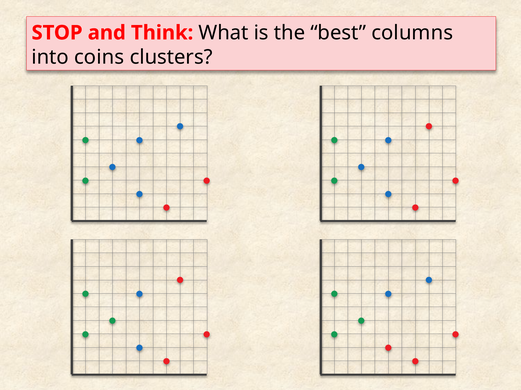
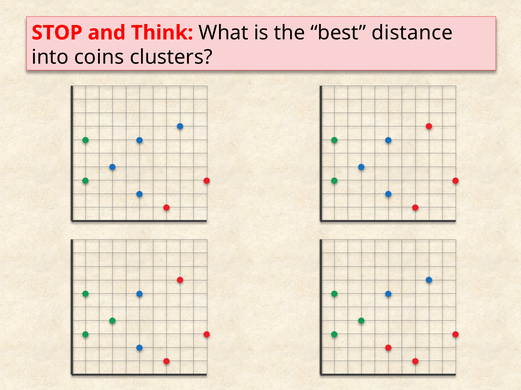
columns: columns -> distance
